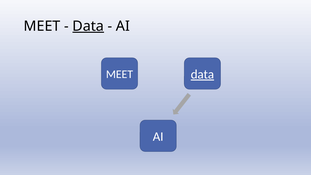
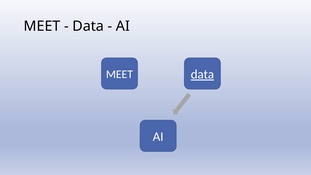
Data at (88, 26) underline: present -> none
